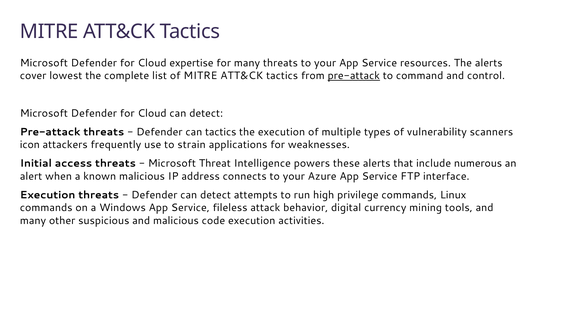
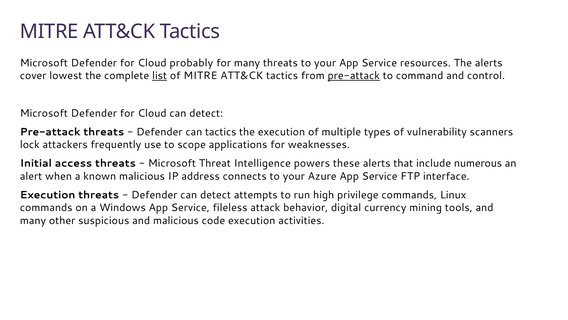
expertise: expertise -> probably
list underline: none -> present
icon: icon -> lock
strain: strain -> scope
